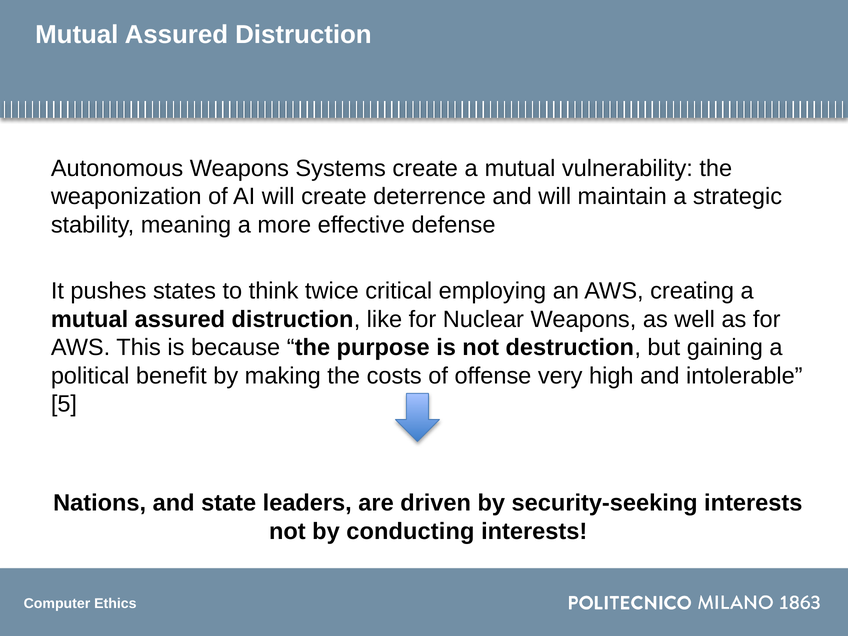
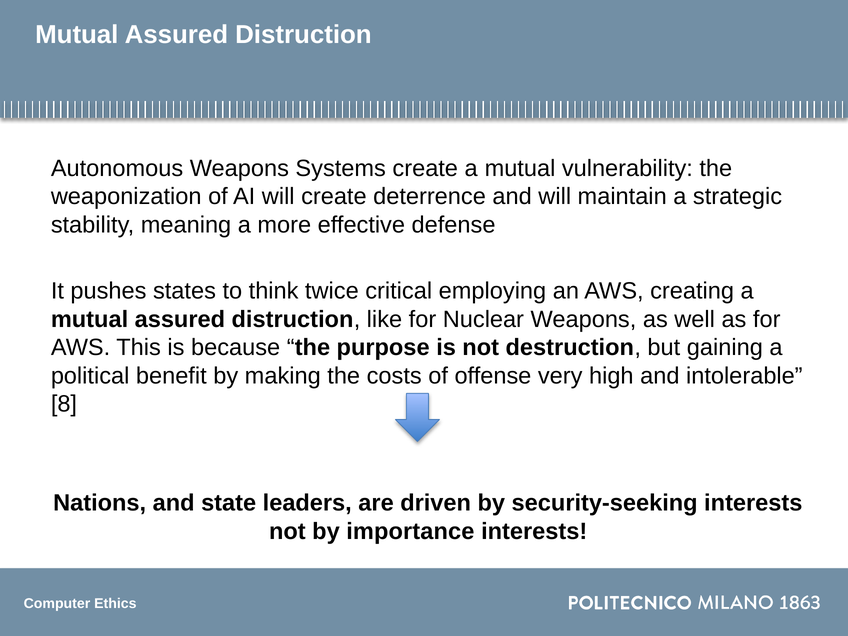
5: 5 -> 8
conducting: conducting -> importance
